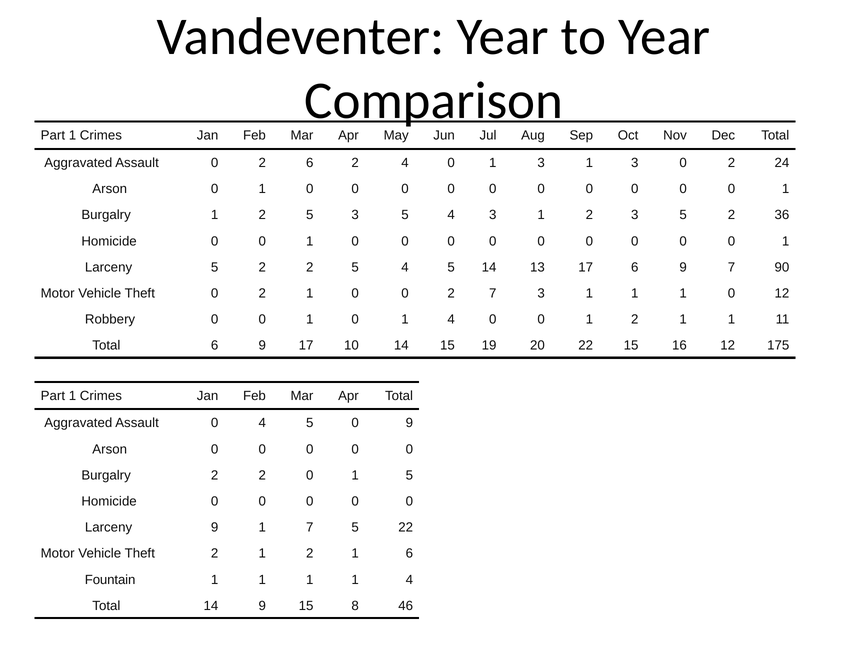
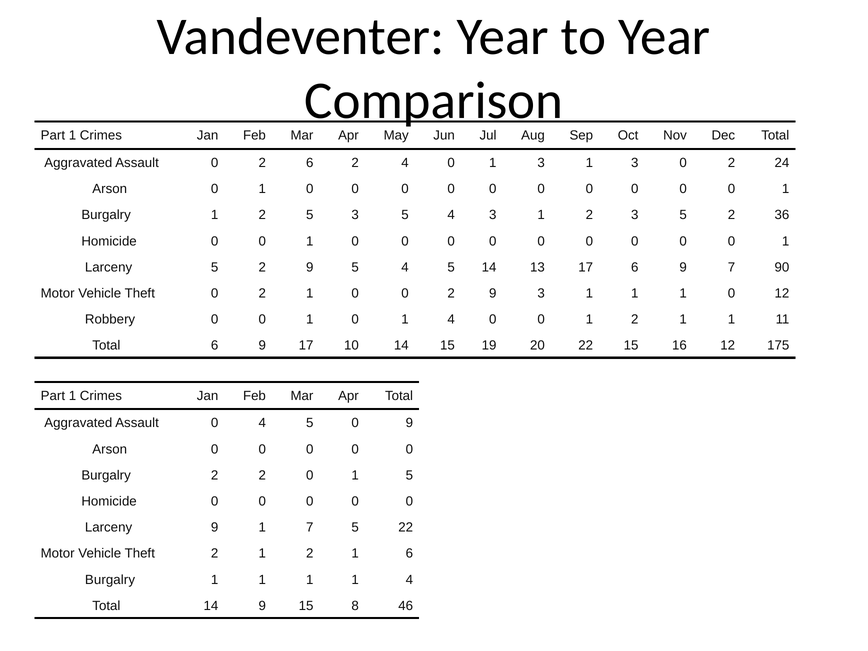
5 2 2: 2 -> 9
0 2 7: 7 -> 9
Fountain at (110, 580): Fountain -> Burgalry
